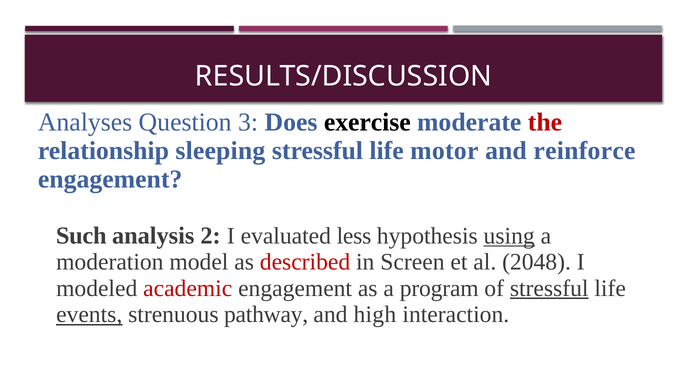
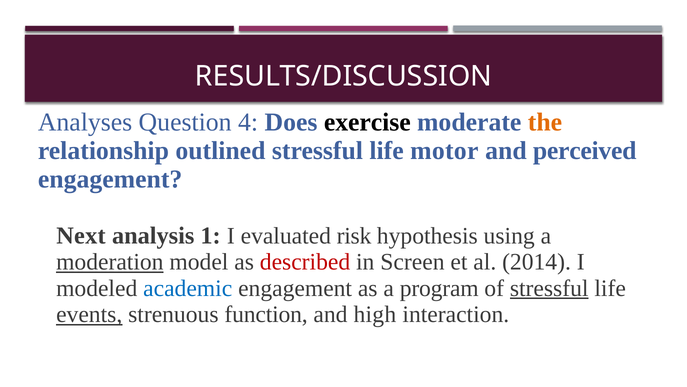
3: 3 -> 4
the colour: red -> orange
sleeping: sleeping -> outlined
reinforce: reinforce -> perceived
Such: Such -> Next
2: 2 -> 1
less: less -> risk
using underline: present -> none
moderation underline: none -> present
2048: 2048 -> 2014
academic colour: red -> blue
pathway: pathway -> function
